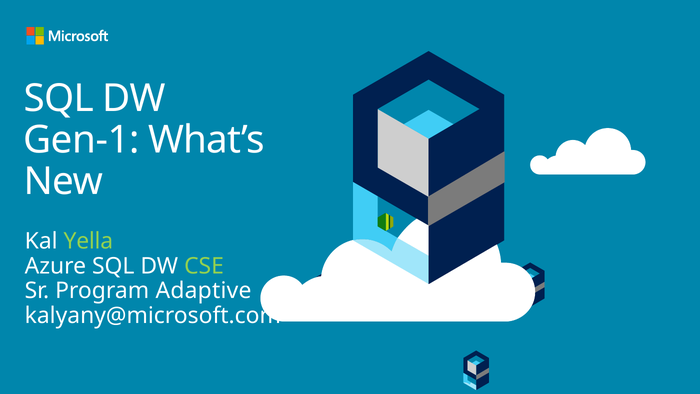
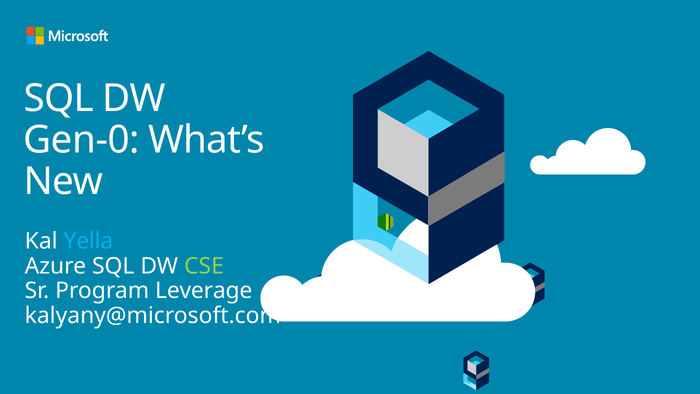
Gen-1: Gen-1 -> Gen-0
Yella colour: light green -> light blue
Adaptive: Adaptive -> Leverage
